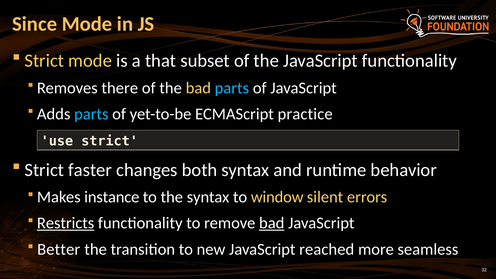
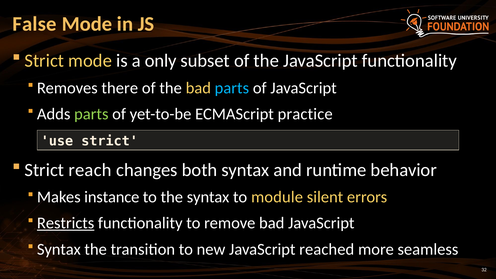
Since: Since -> False
that: that -> only
parts at (91, 114) colour: light blue -> light green
faster: faster -> reach
window: window -> module
bad at (272, 223) underline: present -> none
Better at (59, 249): Better -> Syntax
